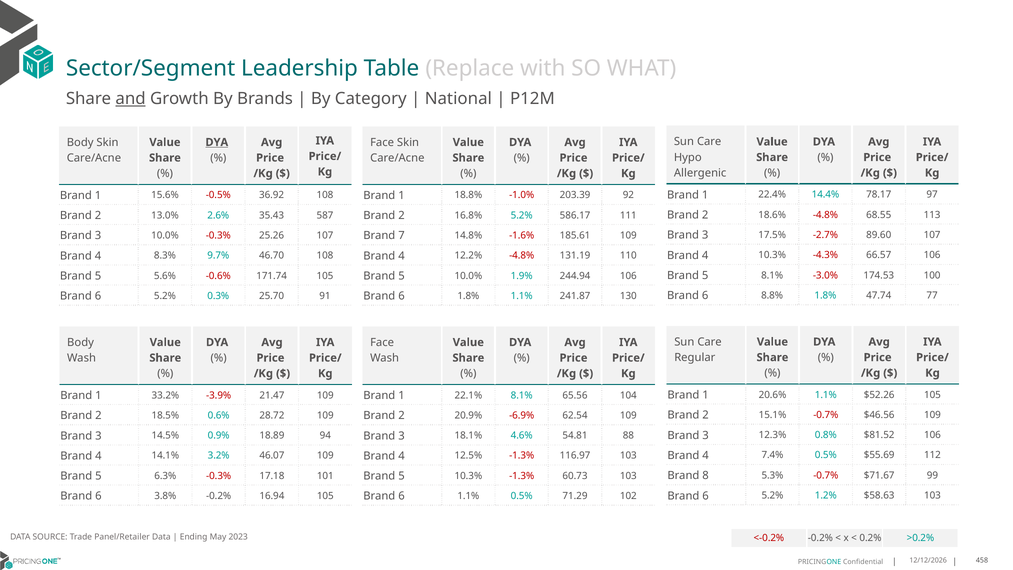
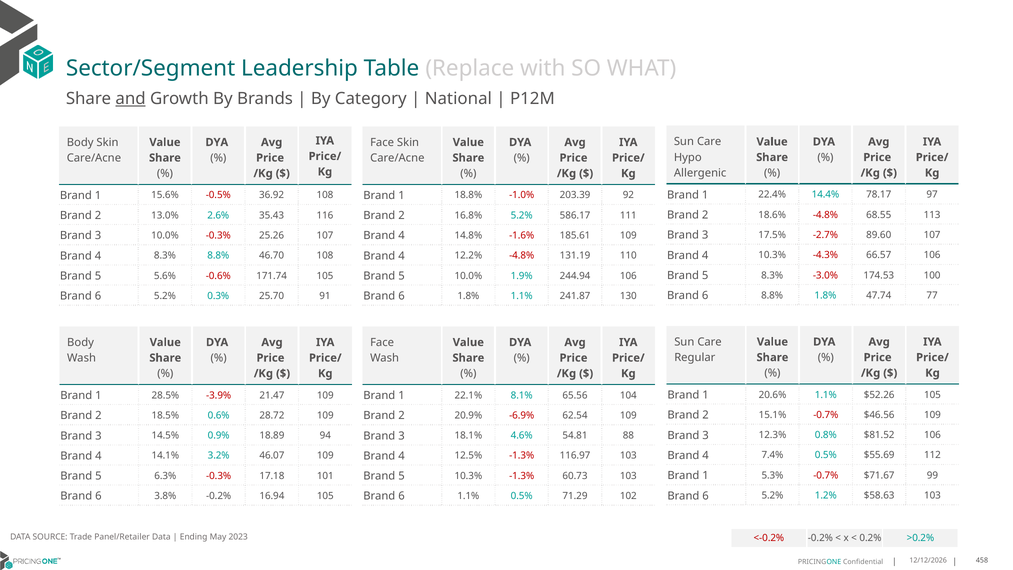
DYA at (217, 142) underline: present -> none
587: 587 -> 116
7 at (401, 236): 7 -> 4
8.3% 9.7%: 9.7% -> 8.8%
5 8.1%: 8.1% -> 8.3%
33.2%: 33.2% -> 28.5%
8 at (706, 476): 8 -> 1
